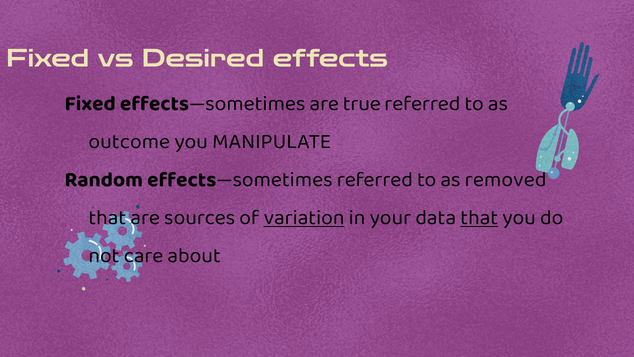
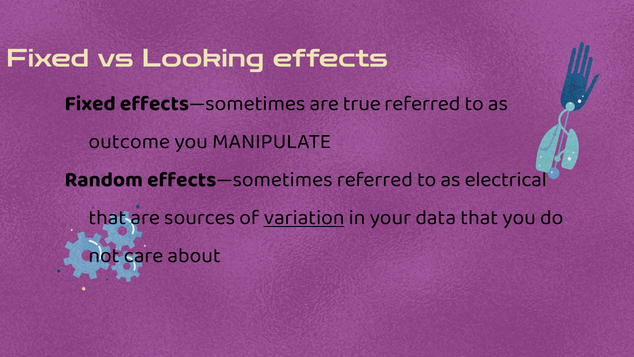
Desired: Desired -> Looking
removed: removed -> electrical
that at (479, 217) underline: present -> none
